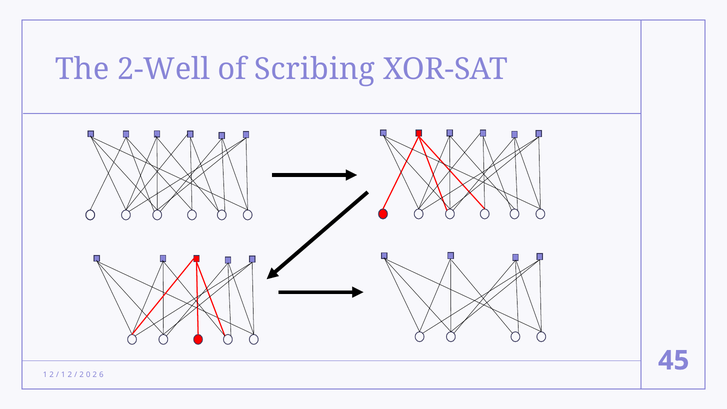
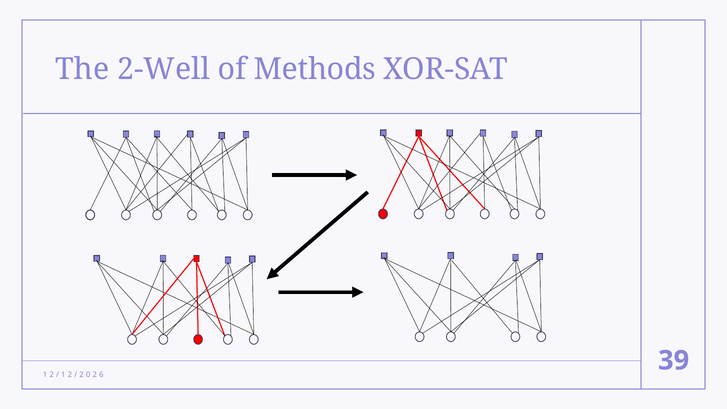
Scribing: Scribing -> Methods
45: 45 -> 39
